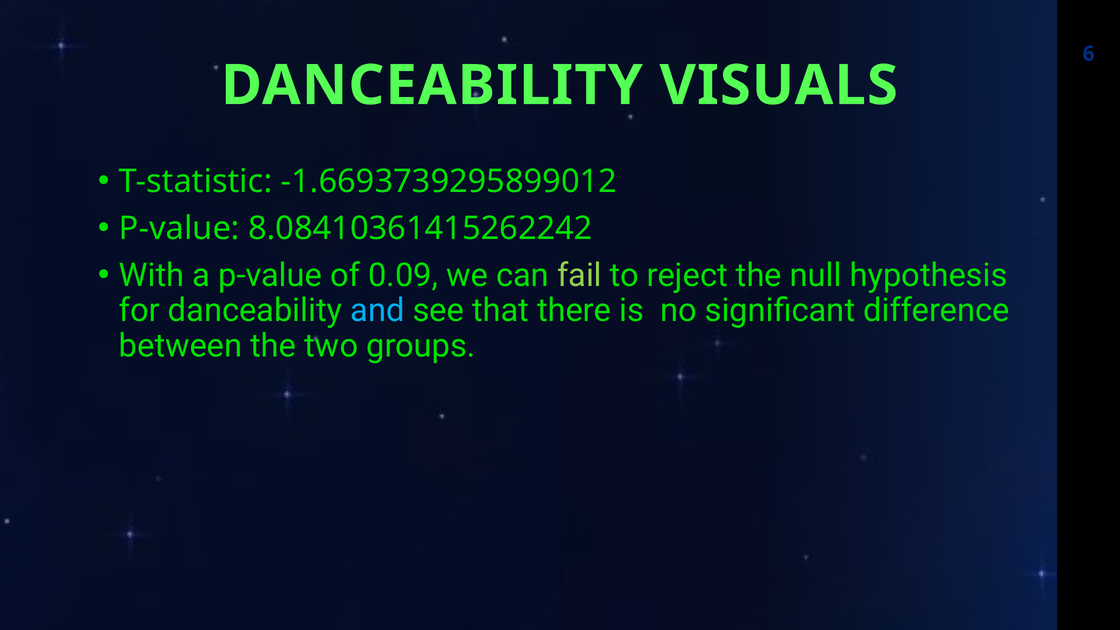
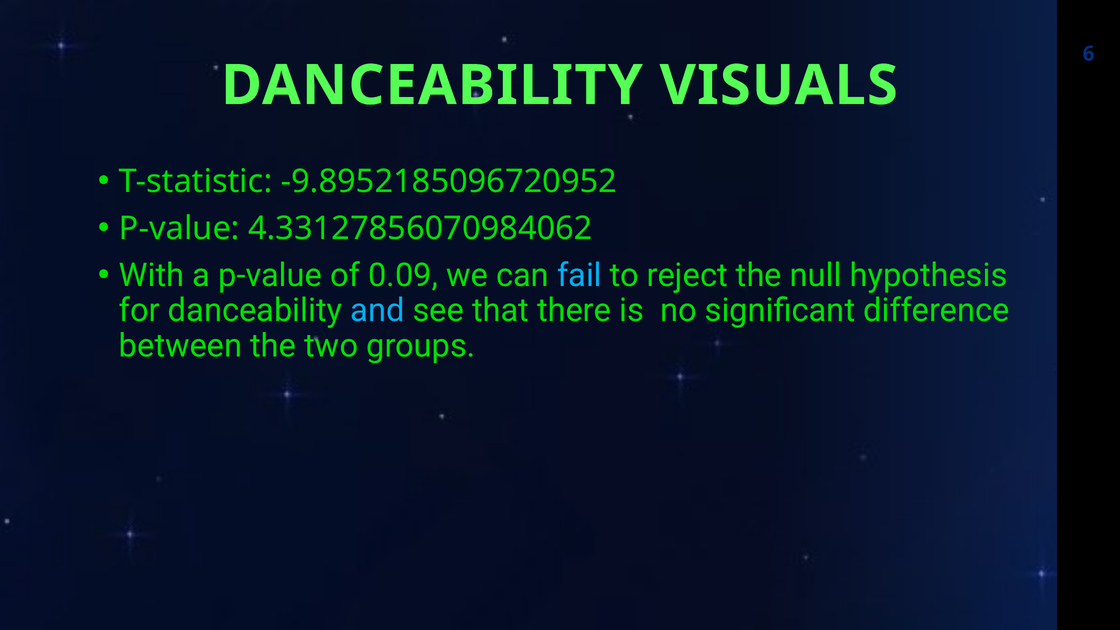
-1.6693739295899012: -1.6693739295899012 -> -9.8952185096720952
8.08410361415262242: 8.08410361415262242 -> 4.33127856070984062
fail colour: light green -> light blue
